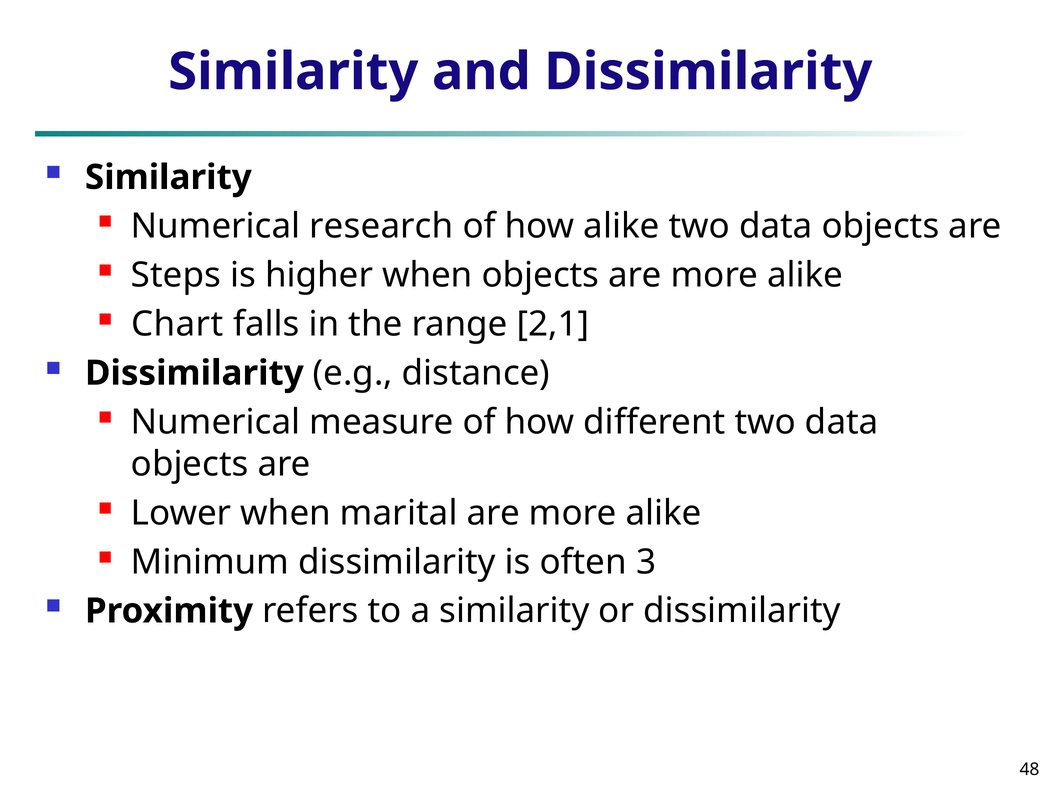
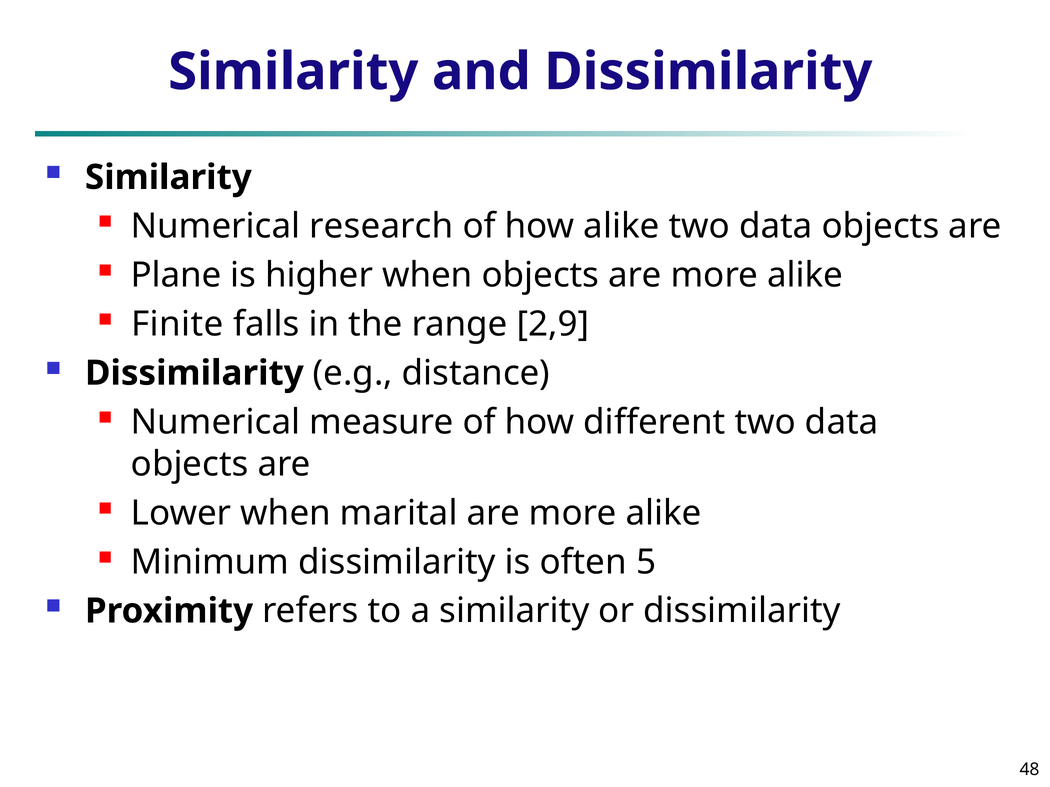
Steps: Steps -> Plane
Chart: Chart -> Finite
2,1: 2,1 -> 2,9
3: 3 -> 5
